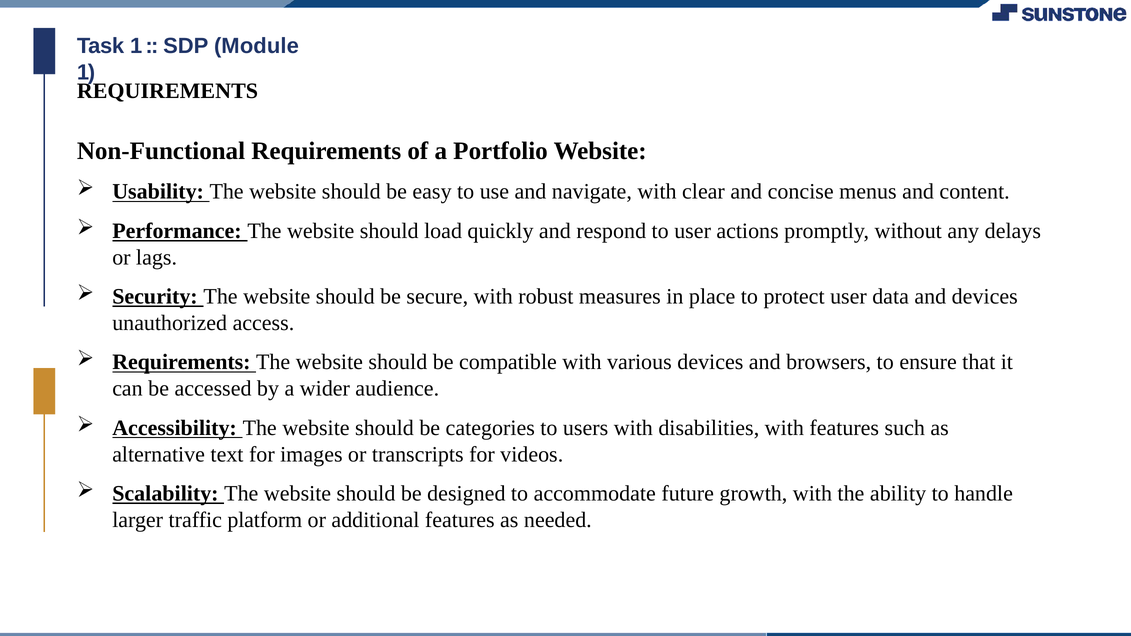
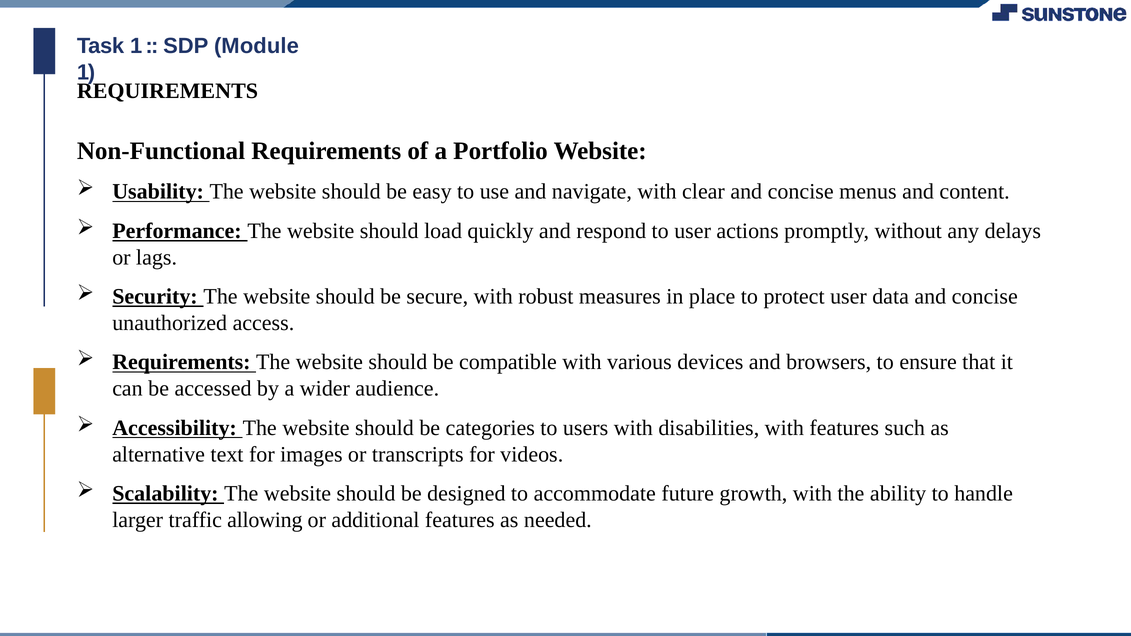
data and devices: devices -> concise
platform: platform -> allowing
